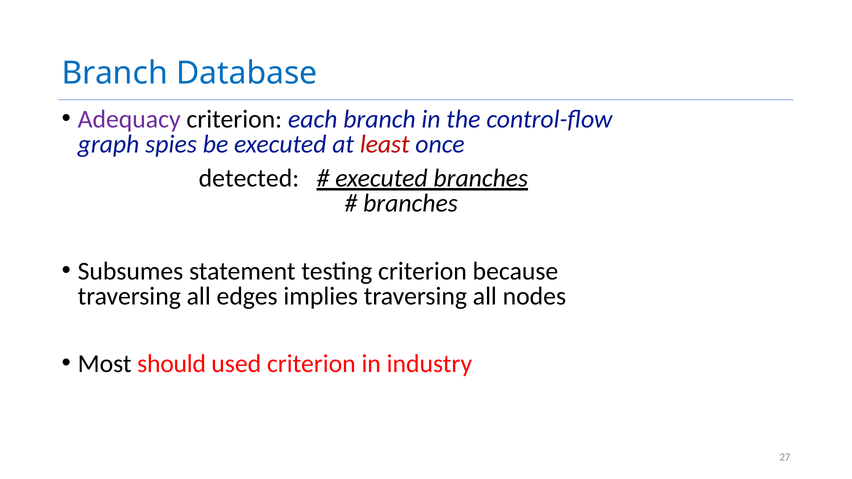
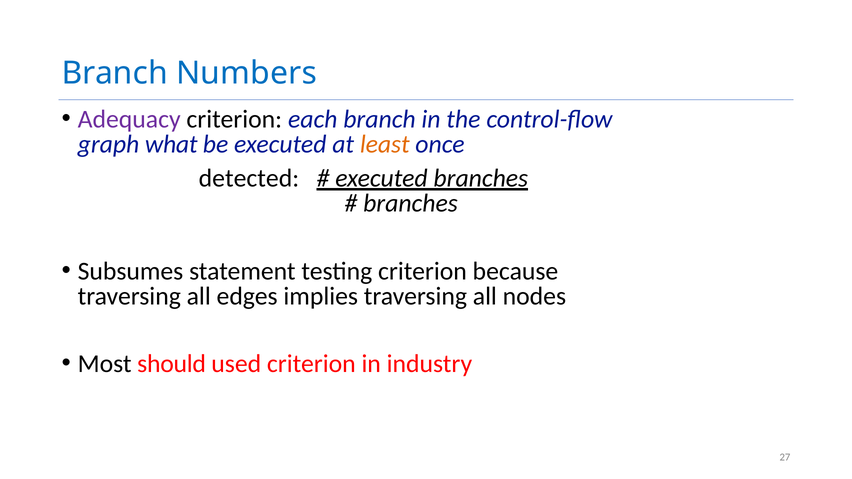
Database: Database -> Numbers
spies: spies -> what
least colour: red -> orange
